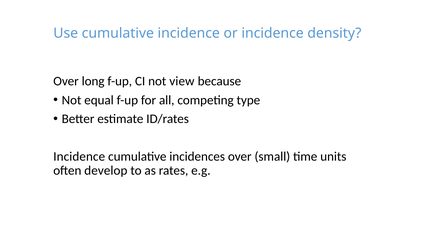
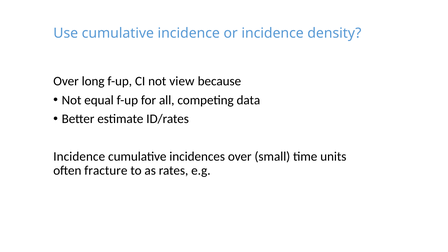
type: type -> data
develop: develop -> fracture
